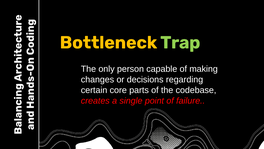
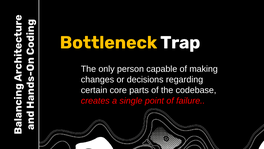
Trap colour: light green -> white
